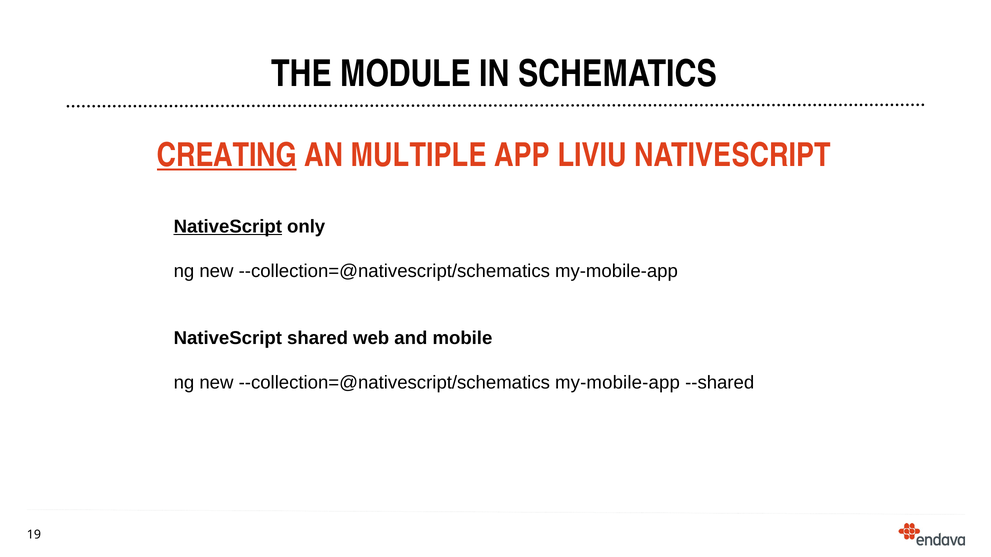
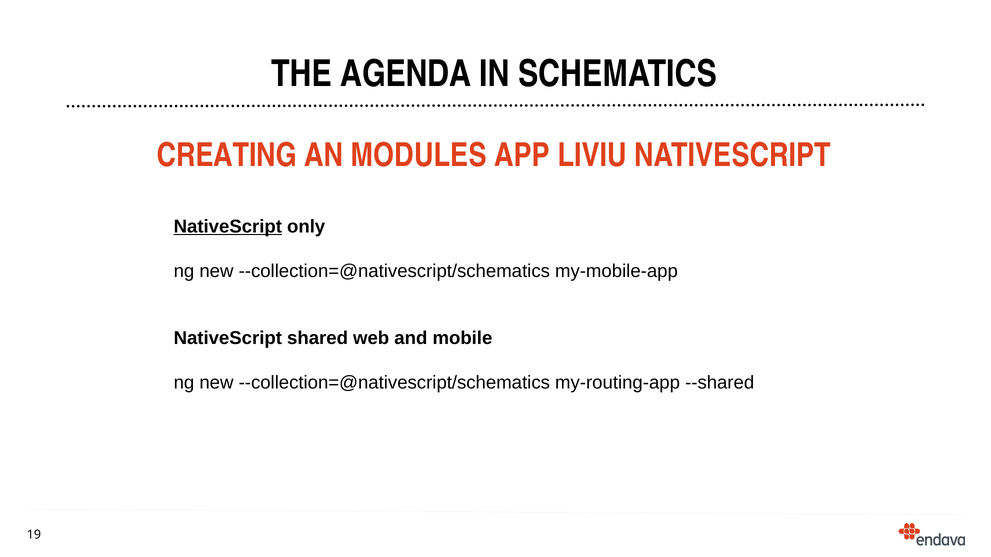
MODULE: MODULE -> AGENDA
CREATING underline: present -> none
MULTIPLE: MULTIPLE -> MODULES
my-mobile-app at (617, 383): my-mobile-app -> my-routing-app
